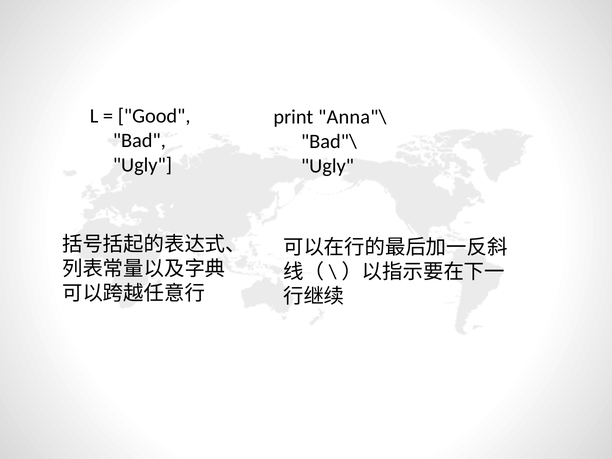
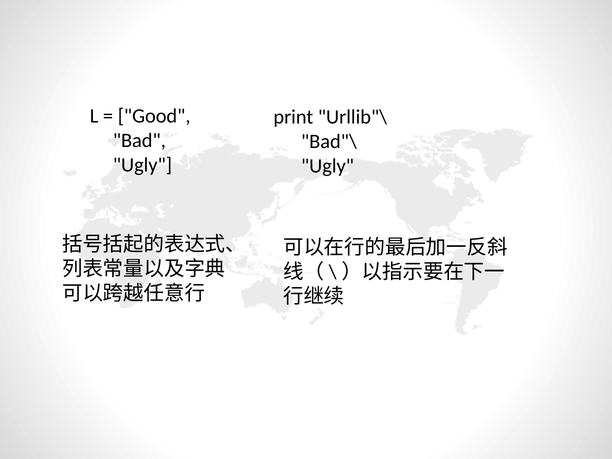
Anna"\: Anna"\ -> Urllib"\
